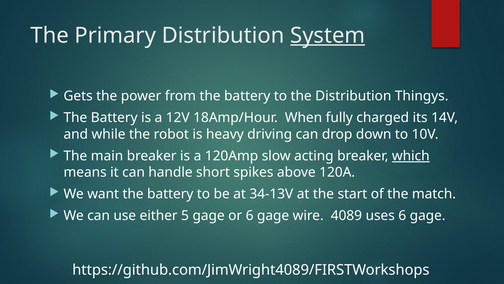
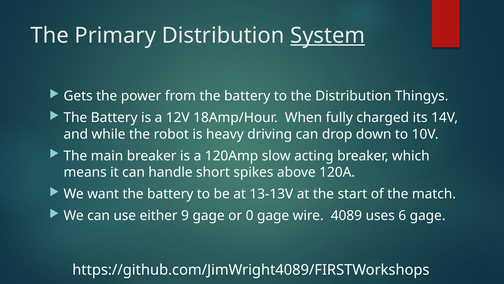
which underline: present -> none
34-13V: 34-13V -> 13-13V
5: 5 -> 9
or 6: 6 -> 0
